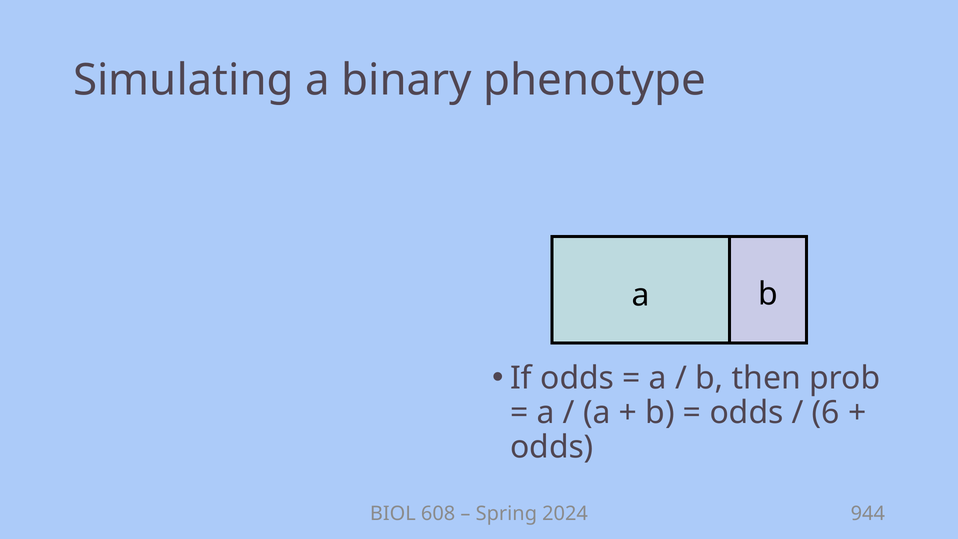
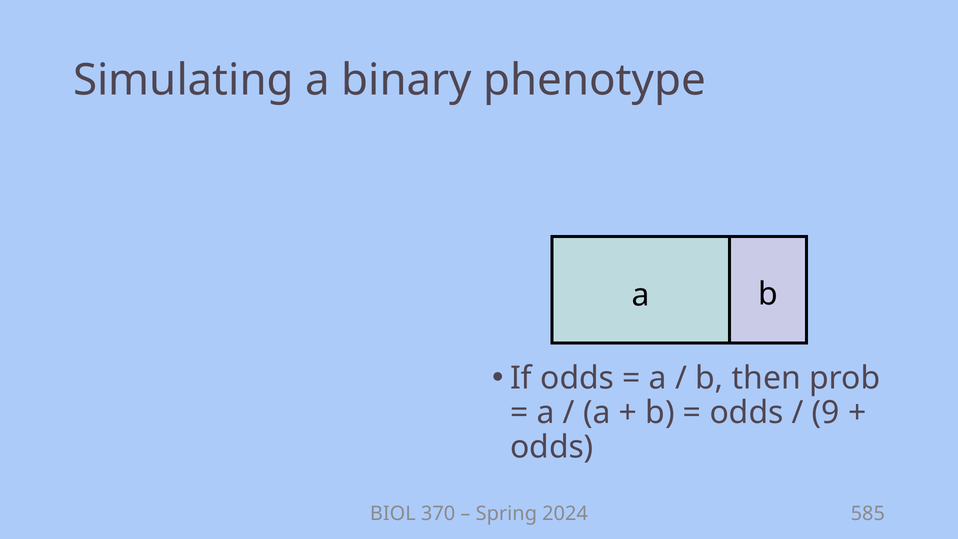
6: 6 -> 9
608: 608 -> 370
944: 944 -> 585
